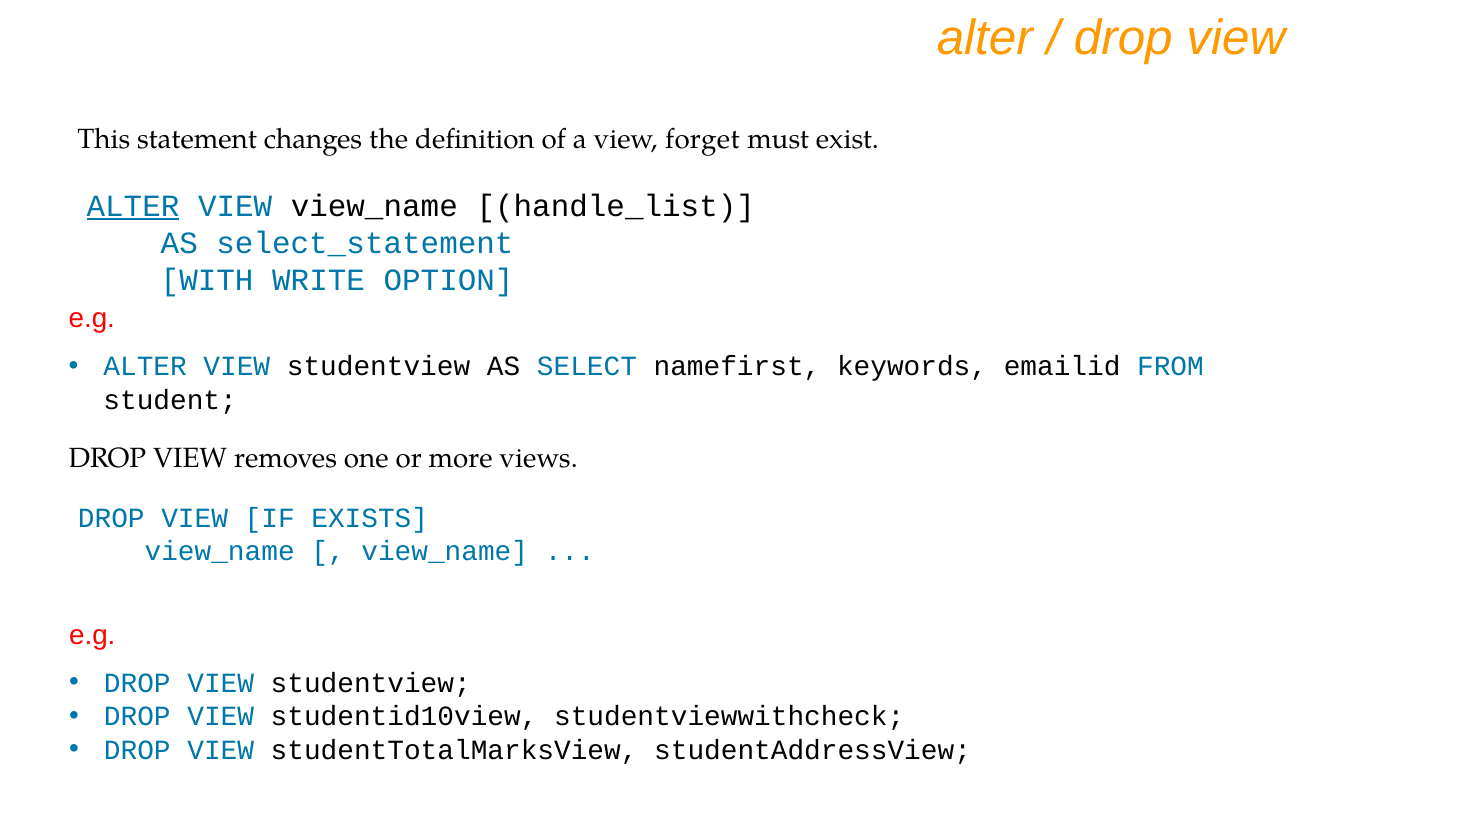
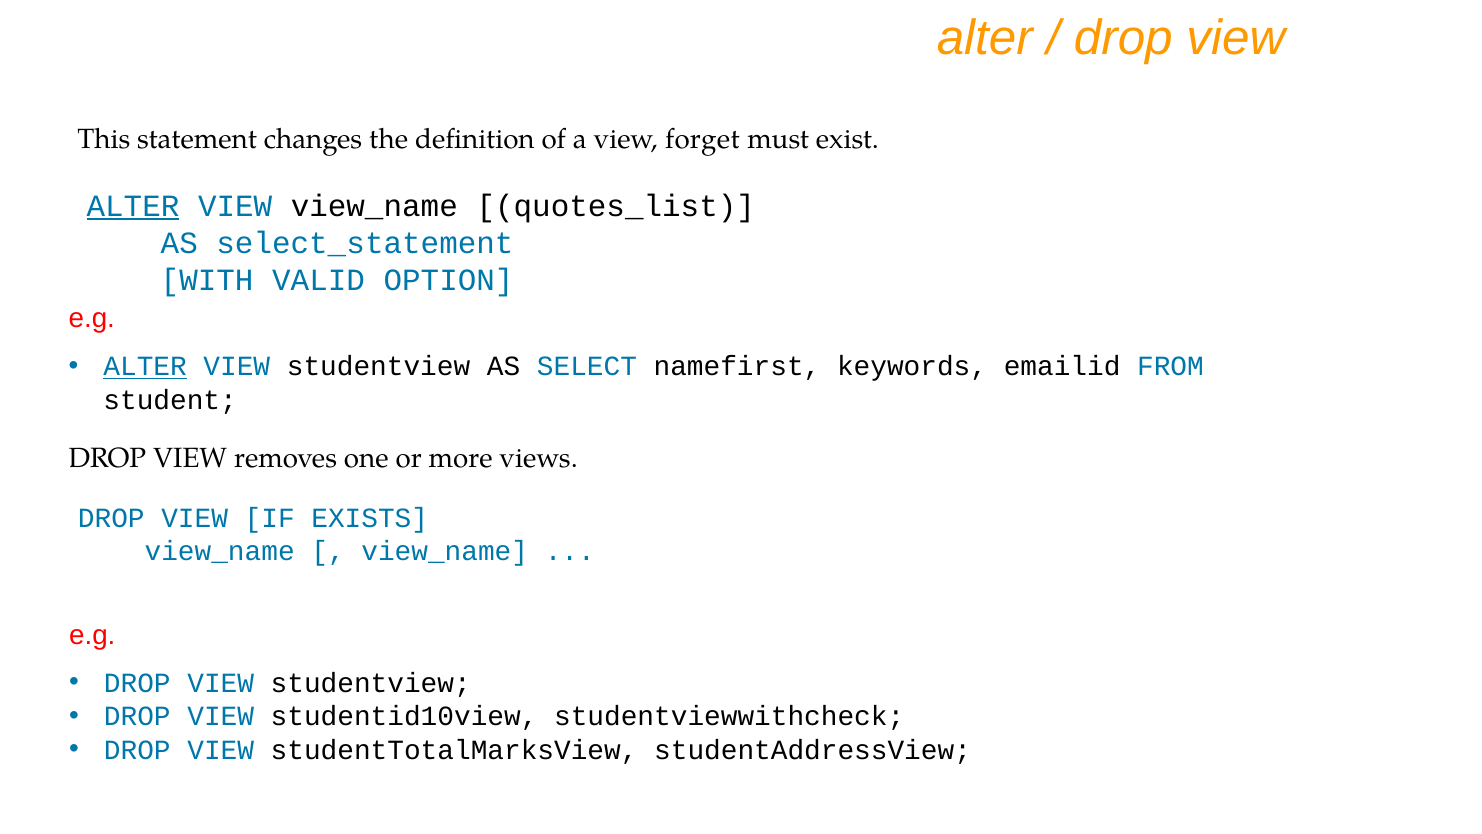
handle_list: handle_list -> quotes_list
WRITE: WRITE -> VALID
ALTER at (145, 366) underline: none -> present
